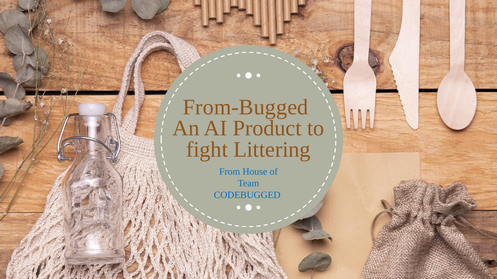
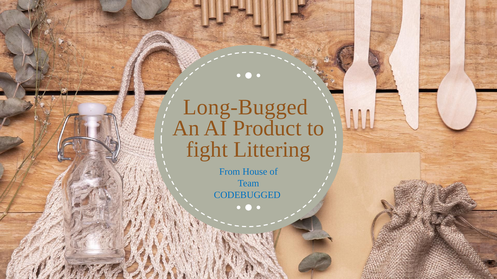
From-Bugged: From-Bugged -> Long-Bugged
